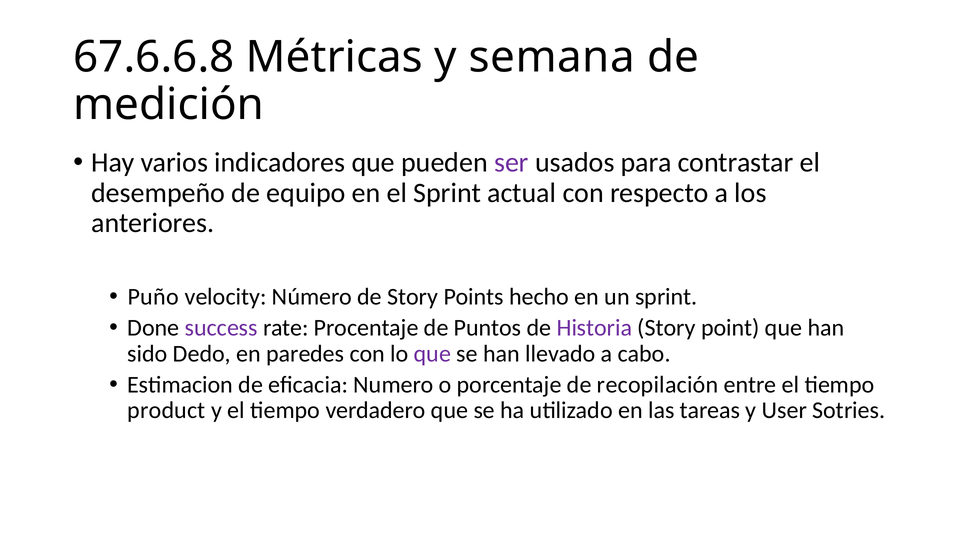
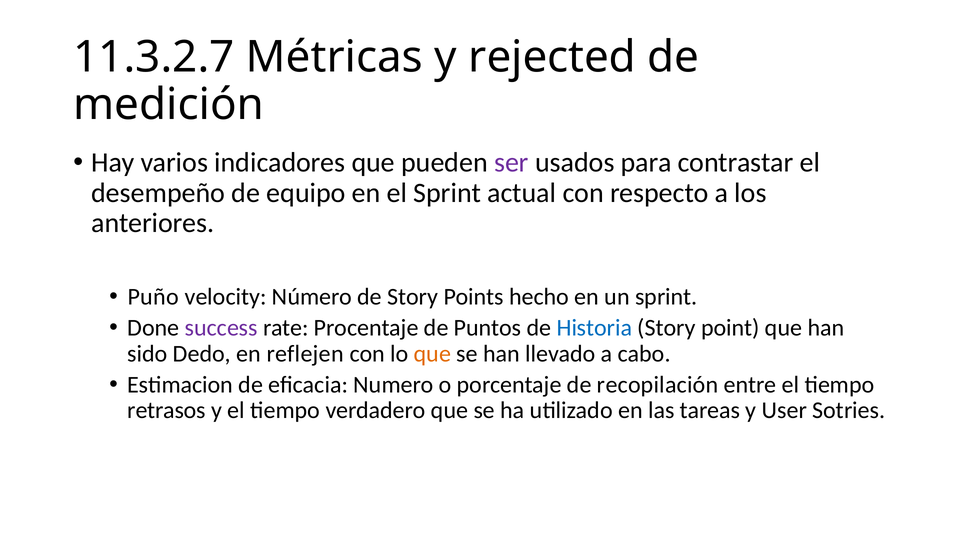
67.6.6.8: 67.6.6.8 -> 11.3.2.7
semana: semana -> rejected
Historia colour: purple -> blue
paredes: paredes -> reflejen
que at (432, 353) colour: purple -> orange
product: product -> retrasos
